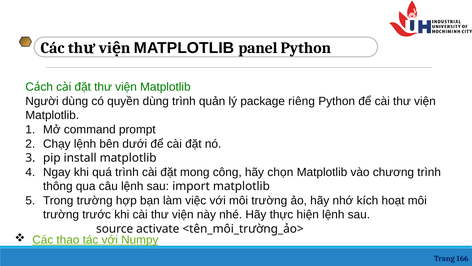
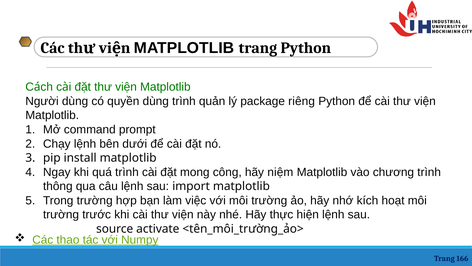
MATPLOTLIB panel: panel -> trang
chọn: chọn -> niệm
